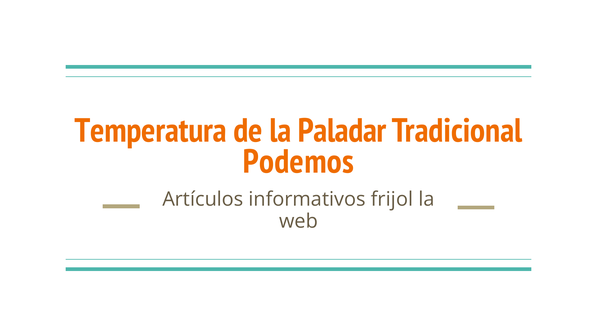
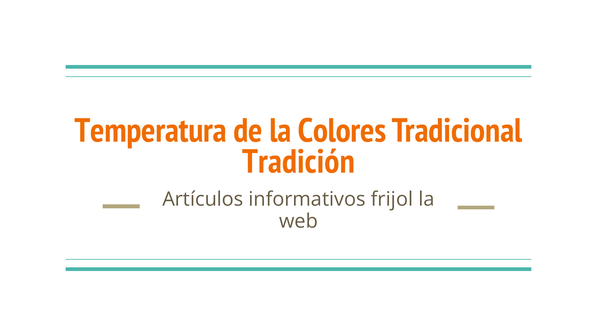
Paladar: Paladar -> Colores
Podemos: Podemos -> Tradición
